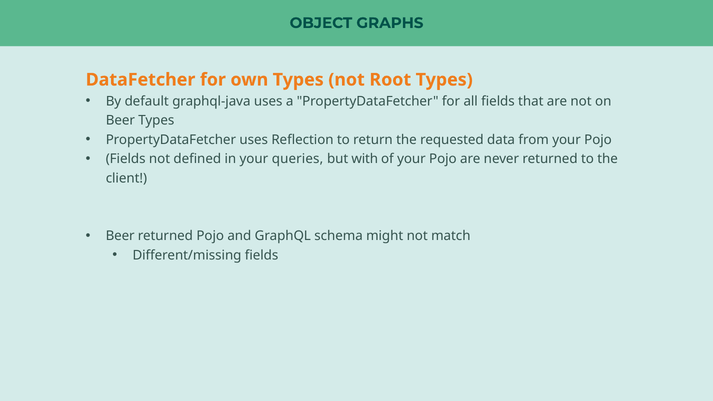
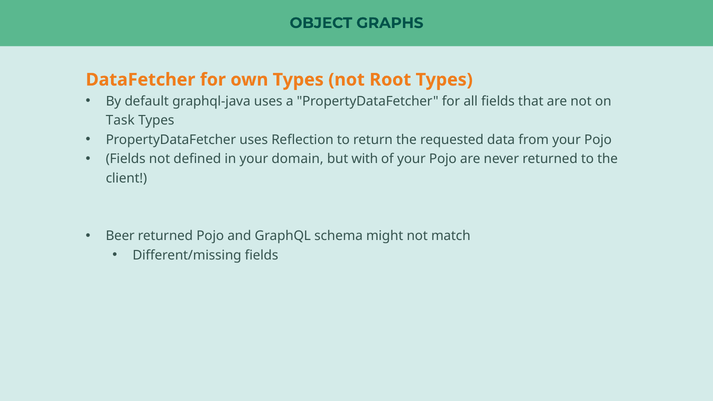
Beer at (120, 121): Beer -> Task
queries: queries -> domain
